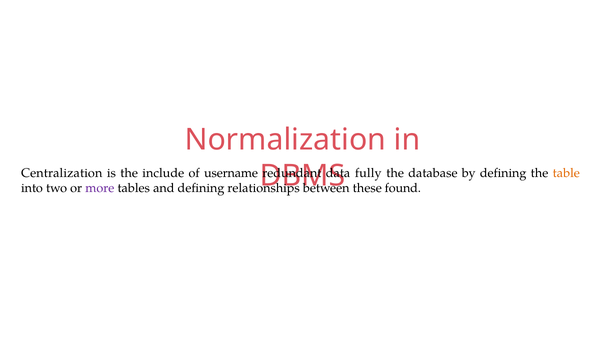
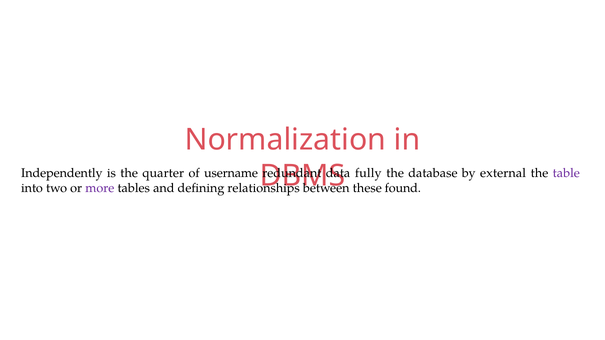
Centralization: Centralization -> Independently
include: include -> quarter
by defining: defining -> external
table colour: orange -> purple
